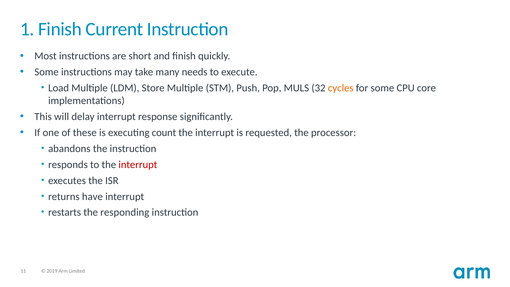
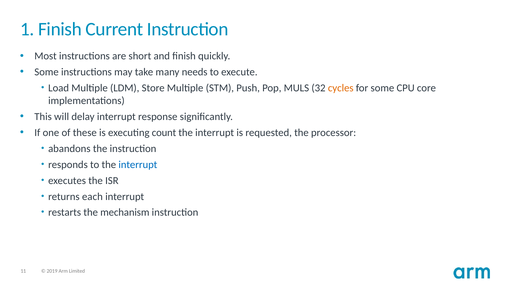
interrupt at (138, 165) colour: red -> blue
have: have -> each
responding: responding -> mechanism
